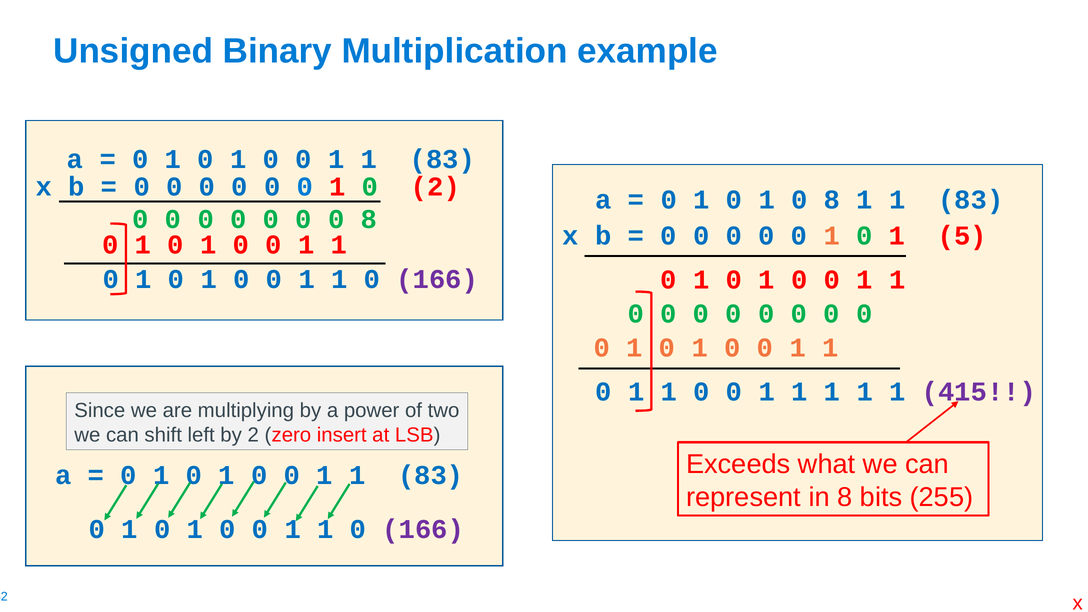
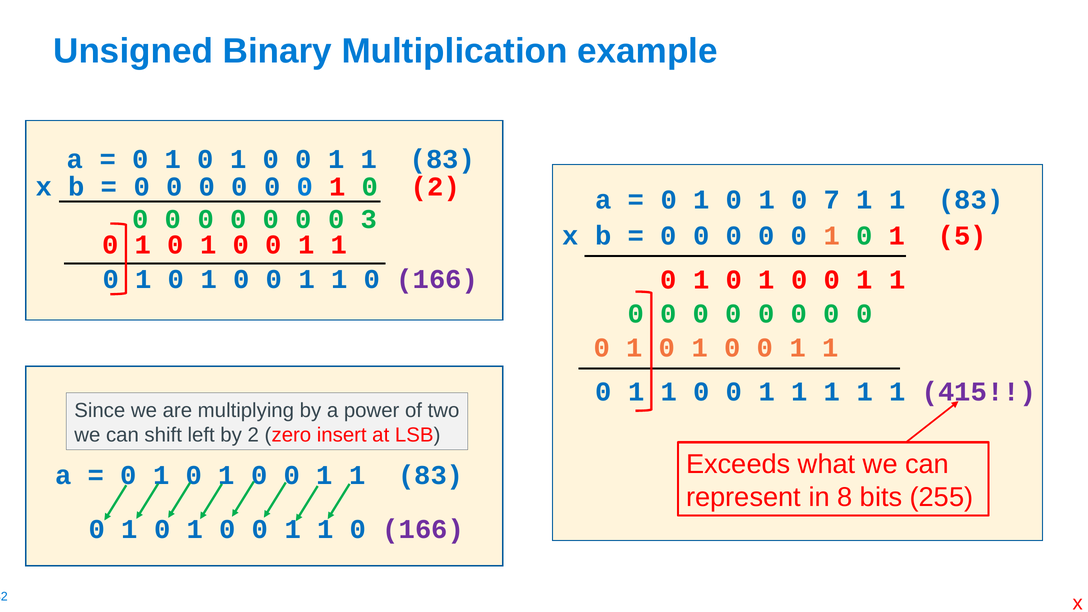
1 0 8: 8 -> 7
0 0 8: 8 -> 3
